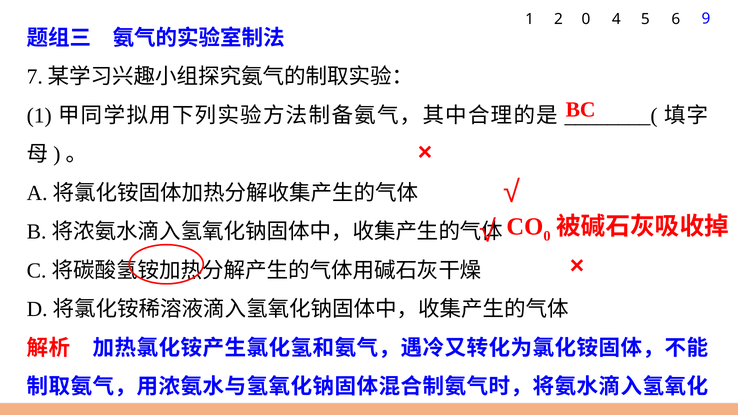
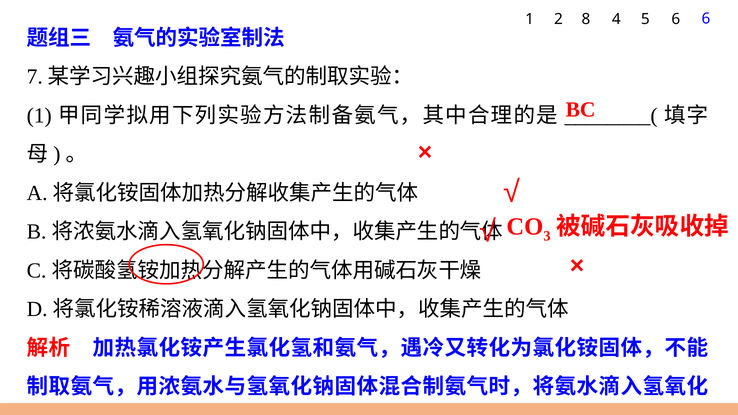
2 0: 0 -> 8
6 9: 9 -> 6
0 at (547, 236): 0 -> 3
